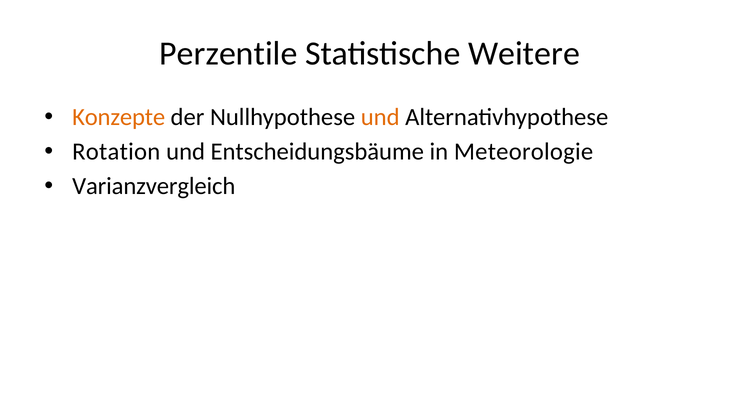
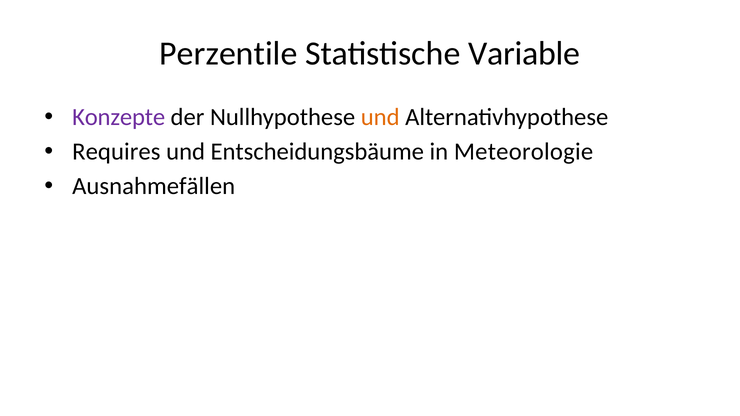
Weitere: Weitere -> Variable
Konzepte colour: orange -> purple
Rotation: Rotation -> Requires
Varianzvergleich: Varianzvergleich -> Ausnahmefällen
